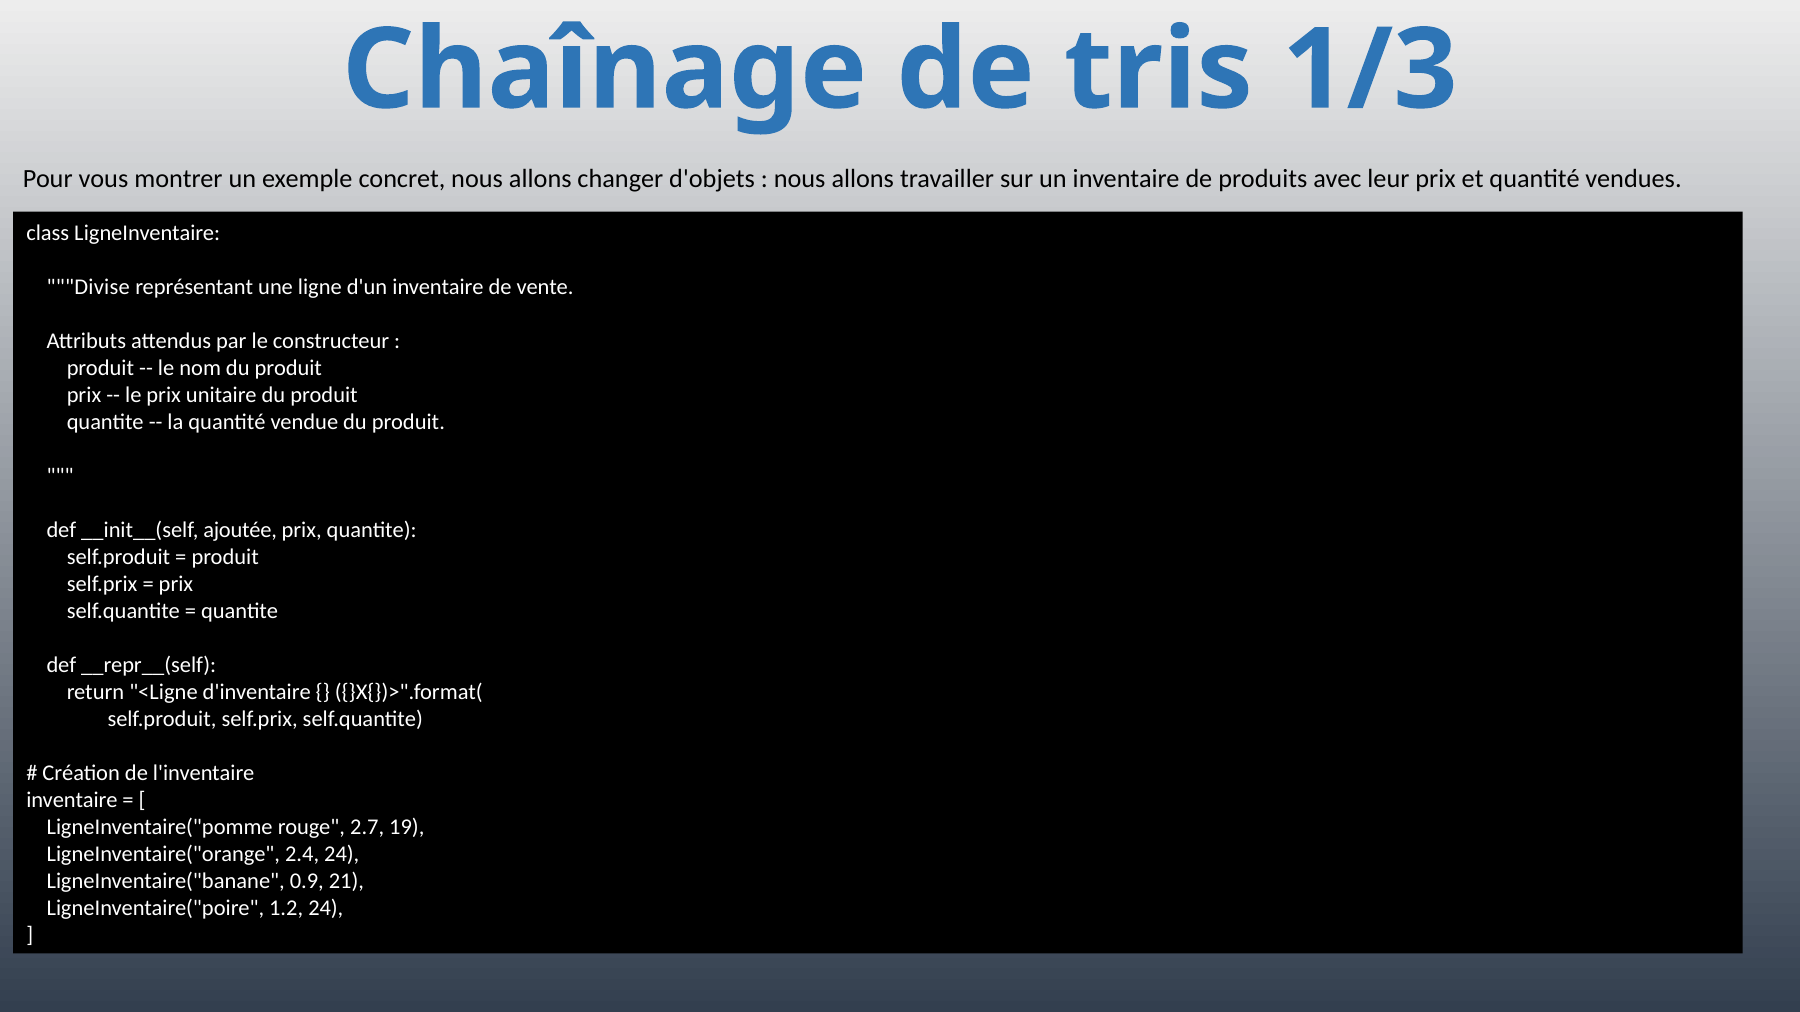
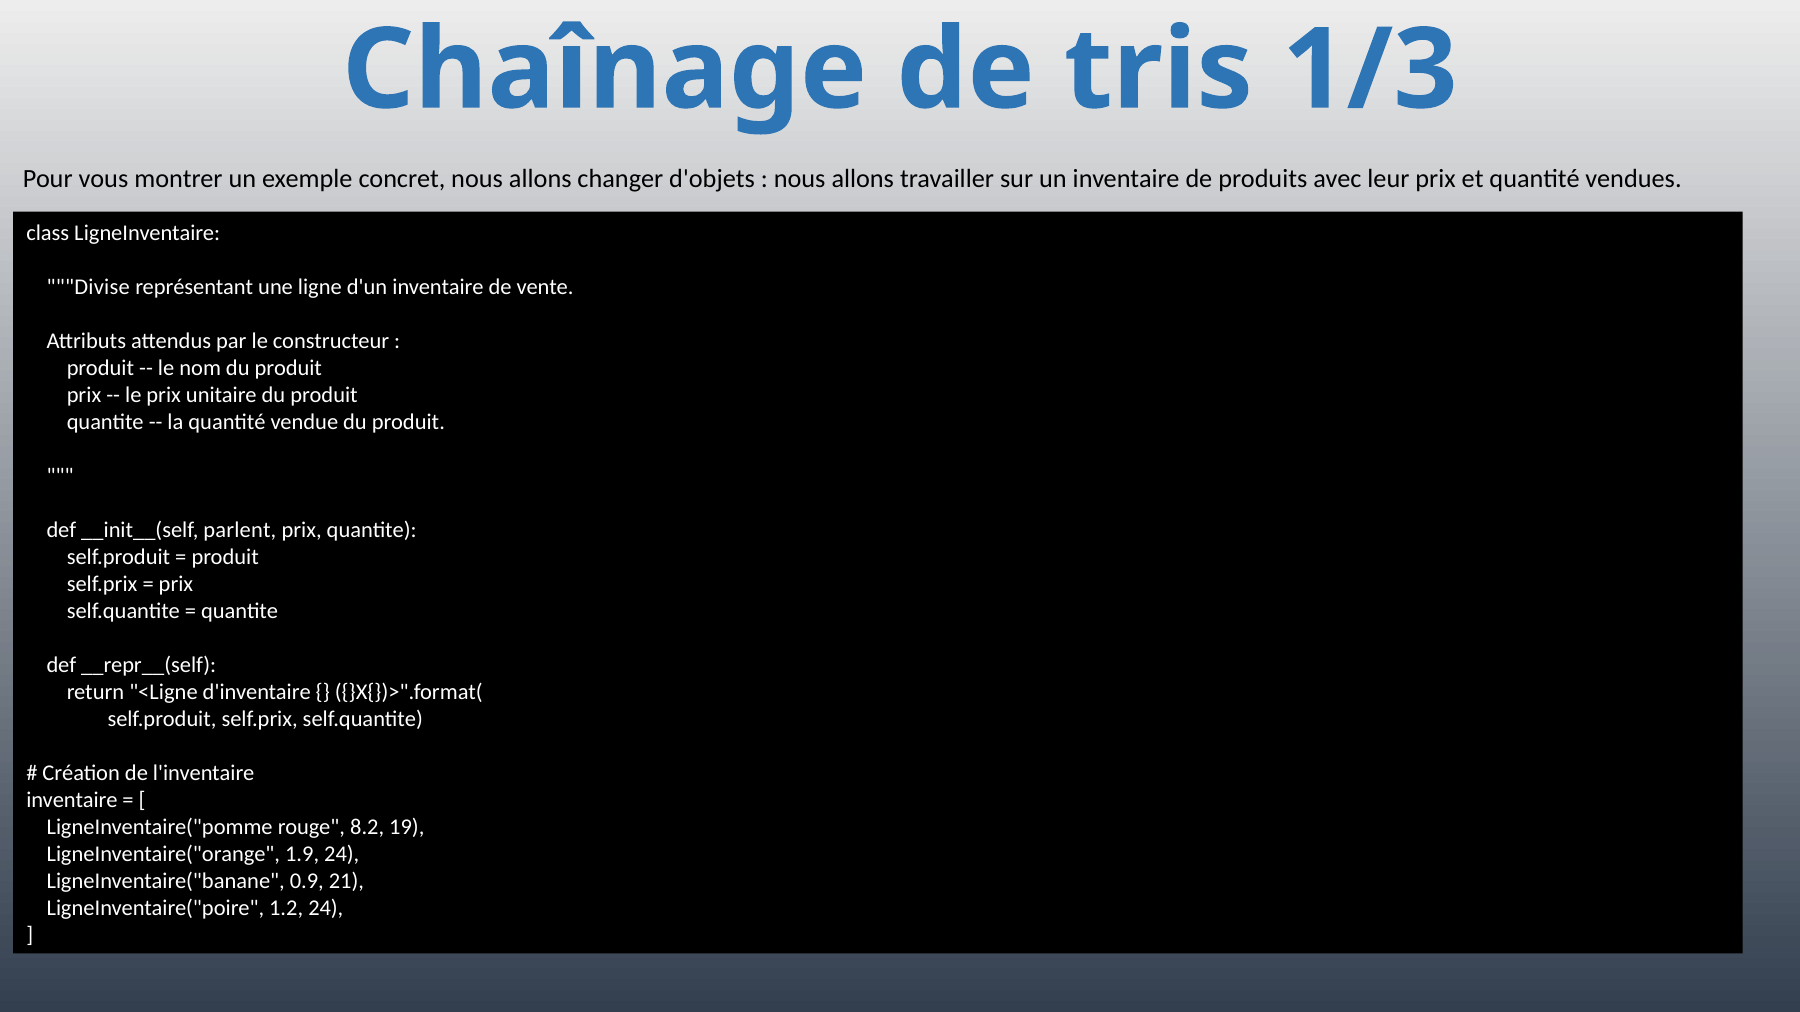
ajoutée: ajoutée -> parlent
2.7: 2.7 -> 8.2
2.4: 2.4 -> 1.9
